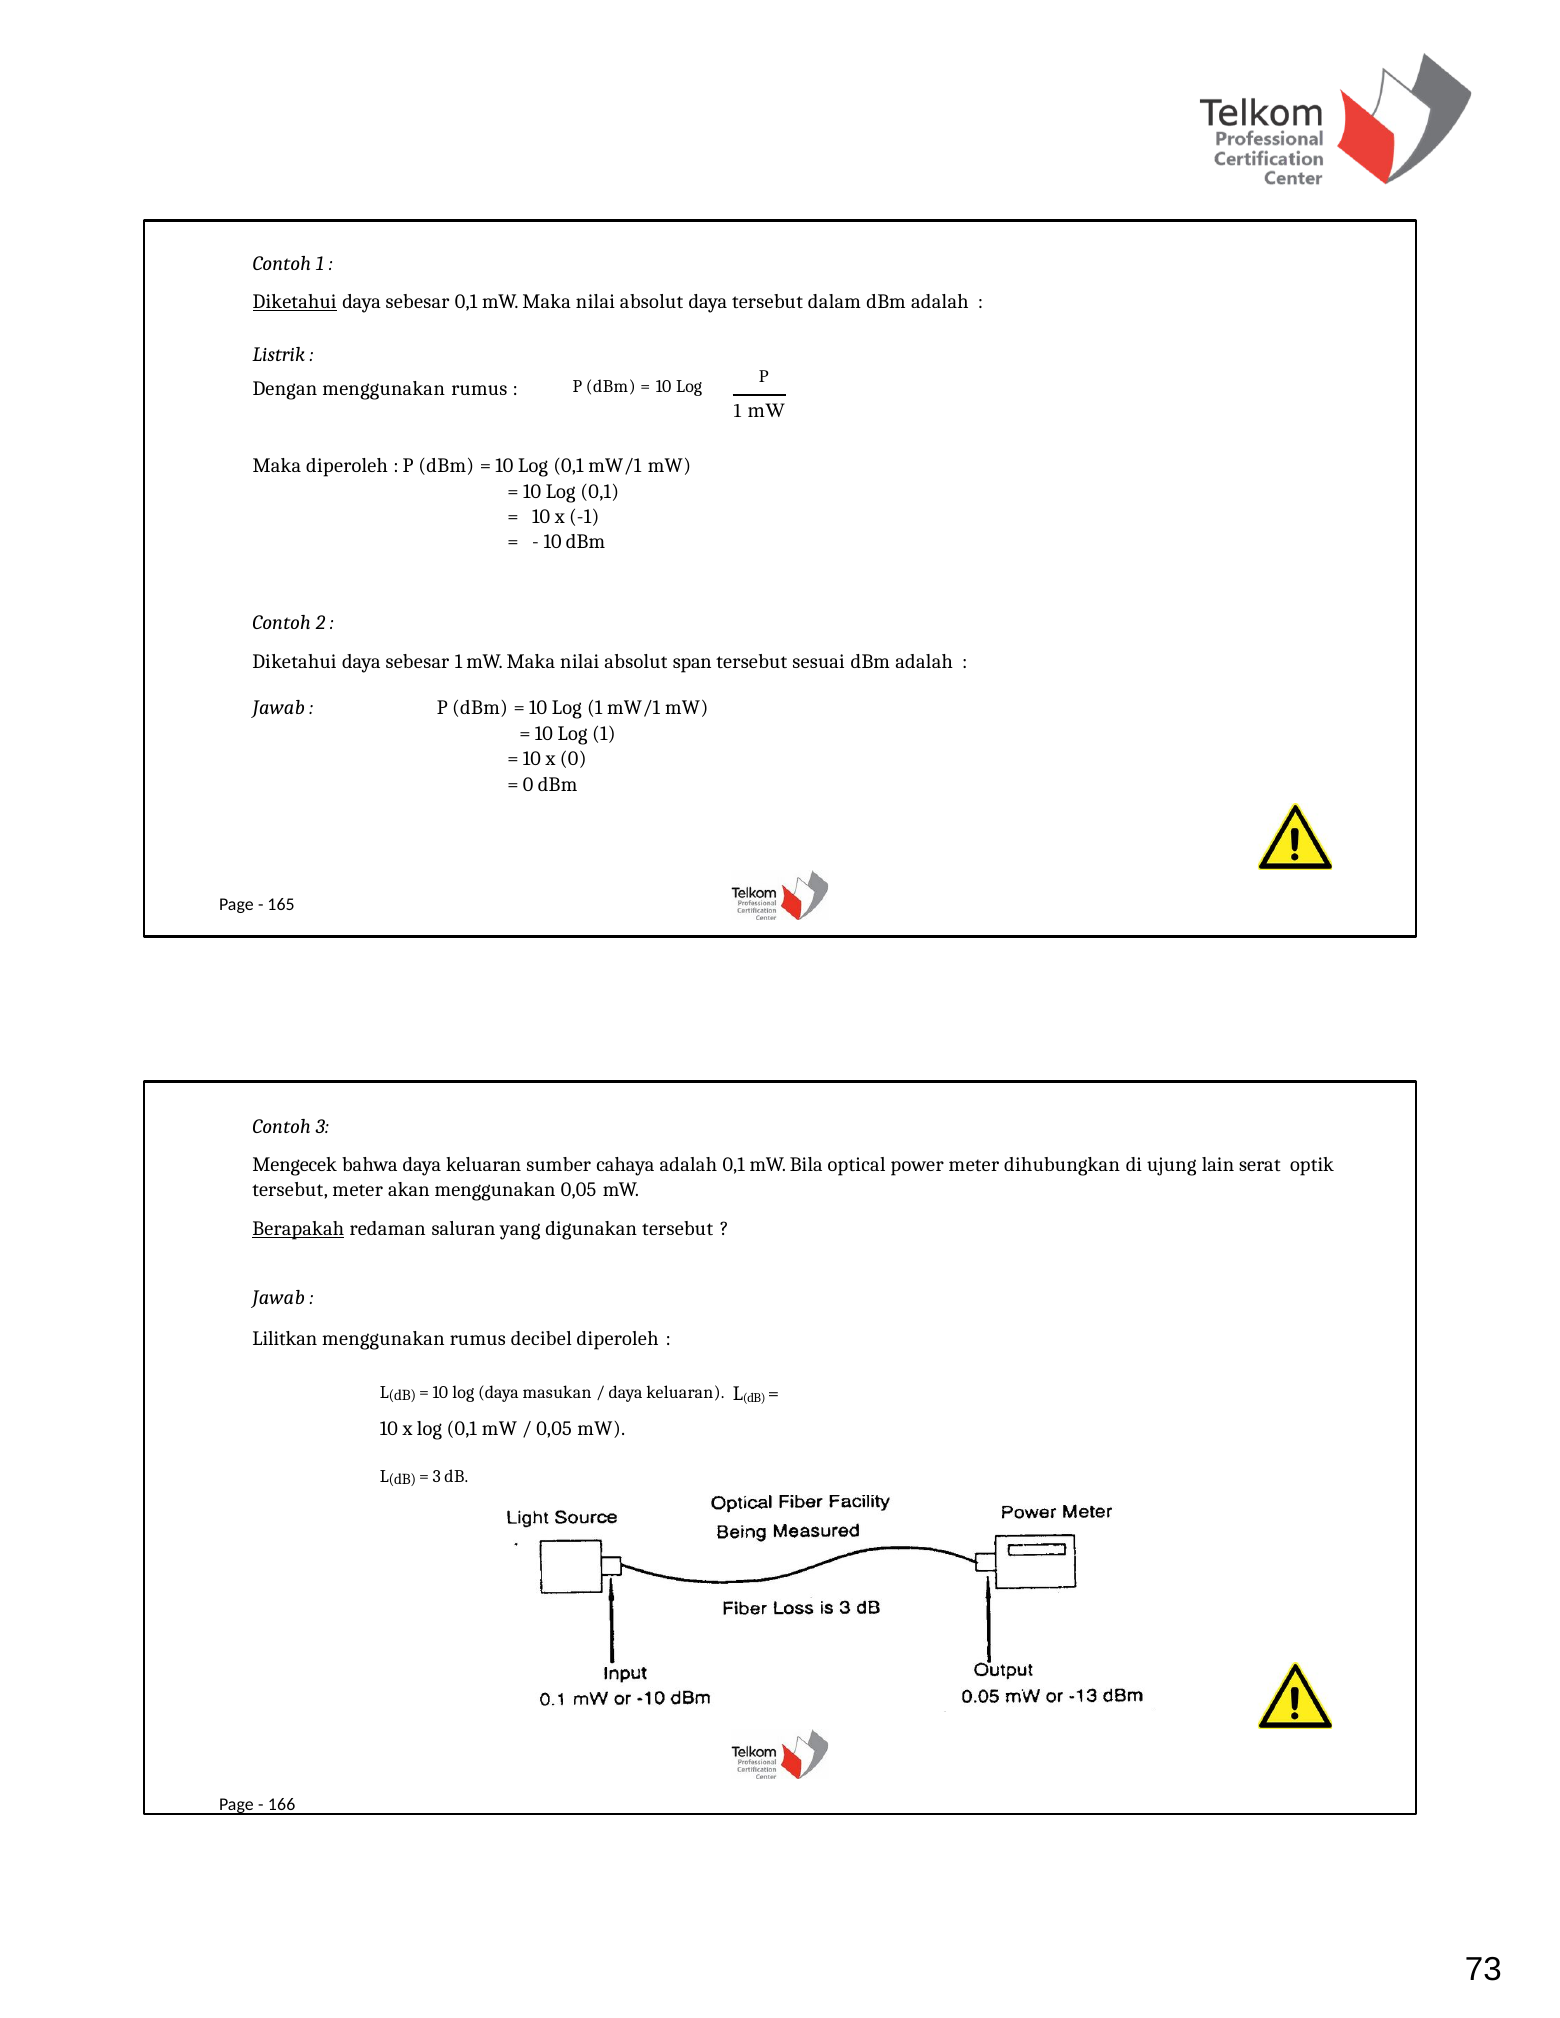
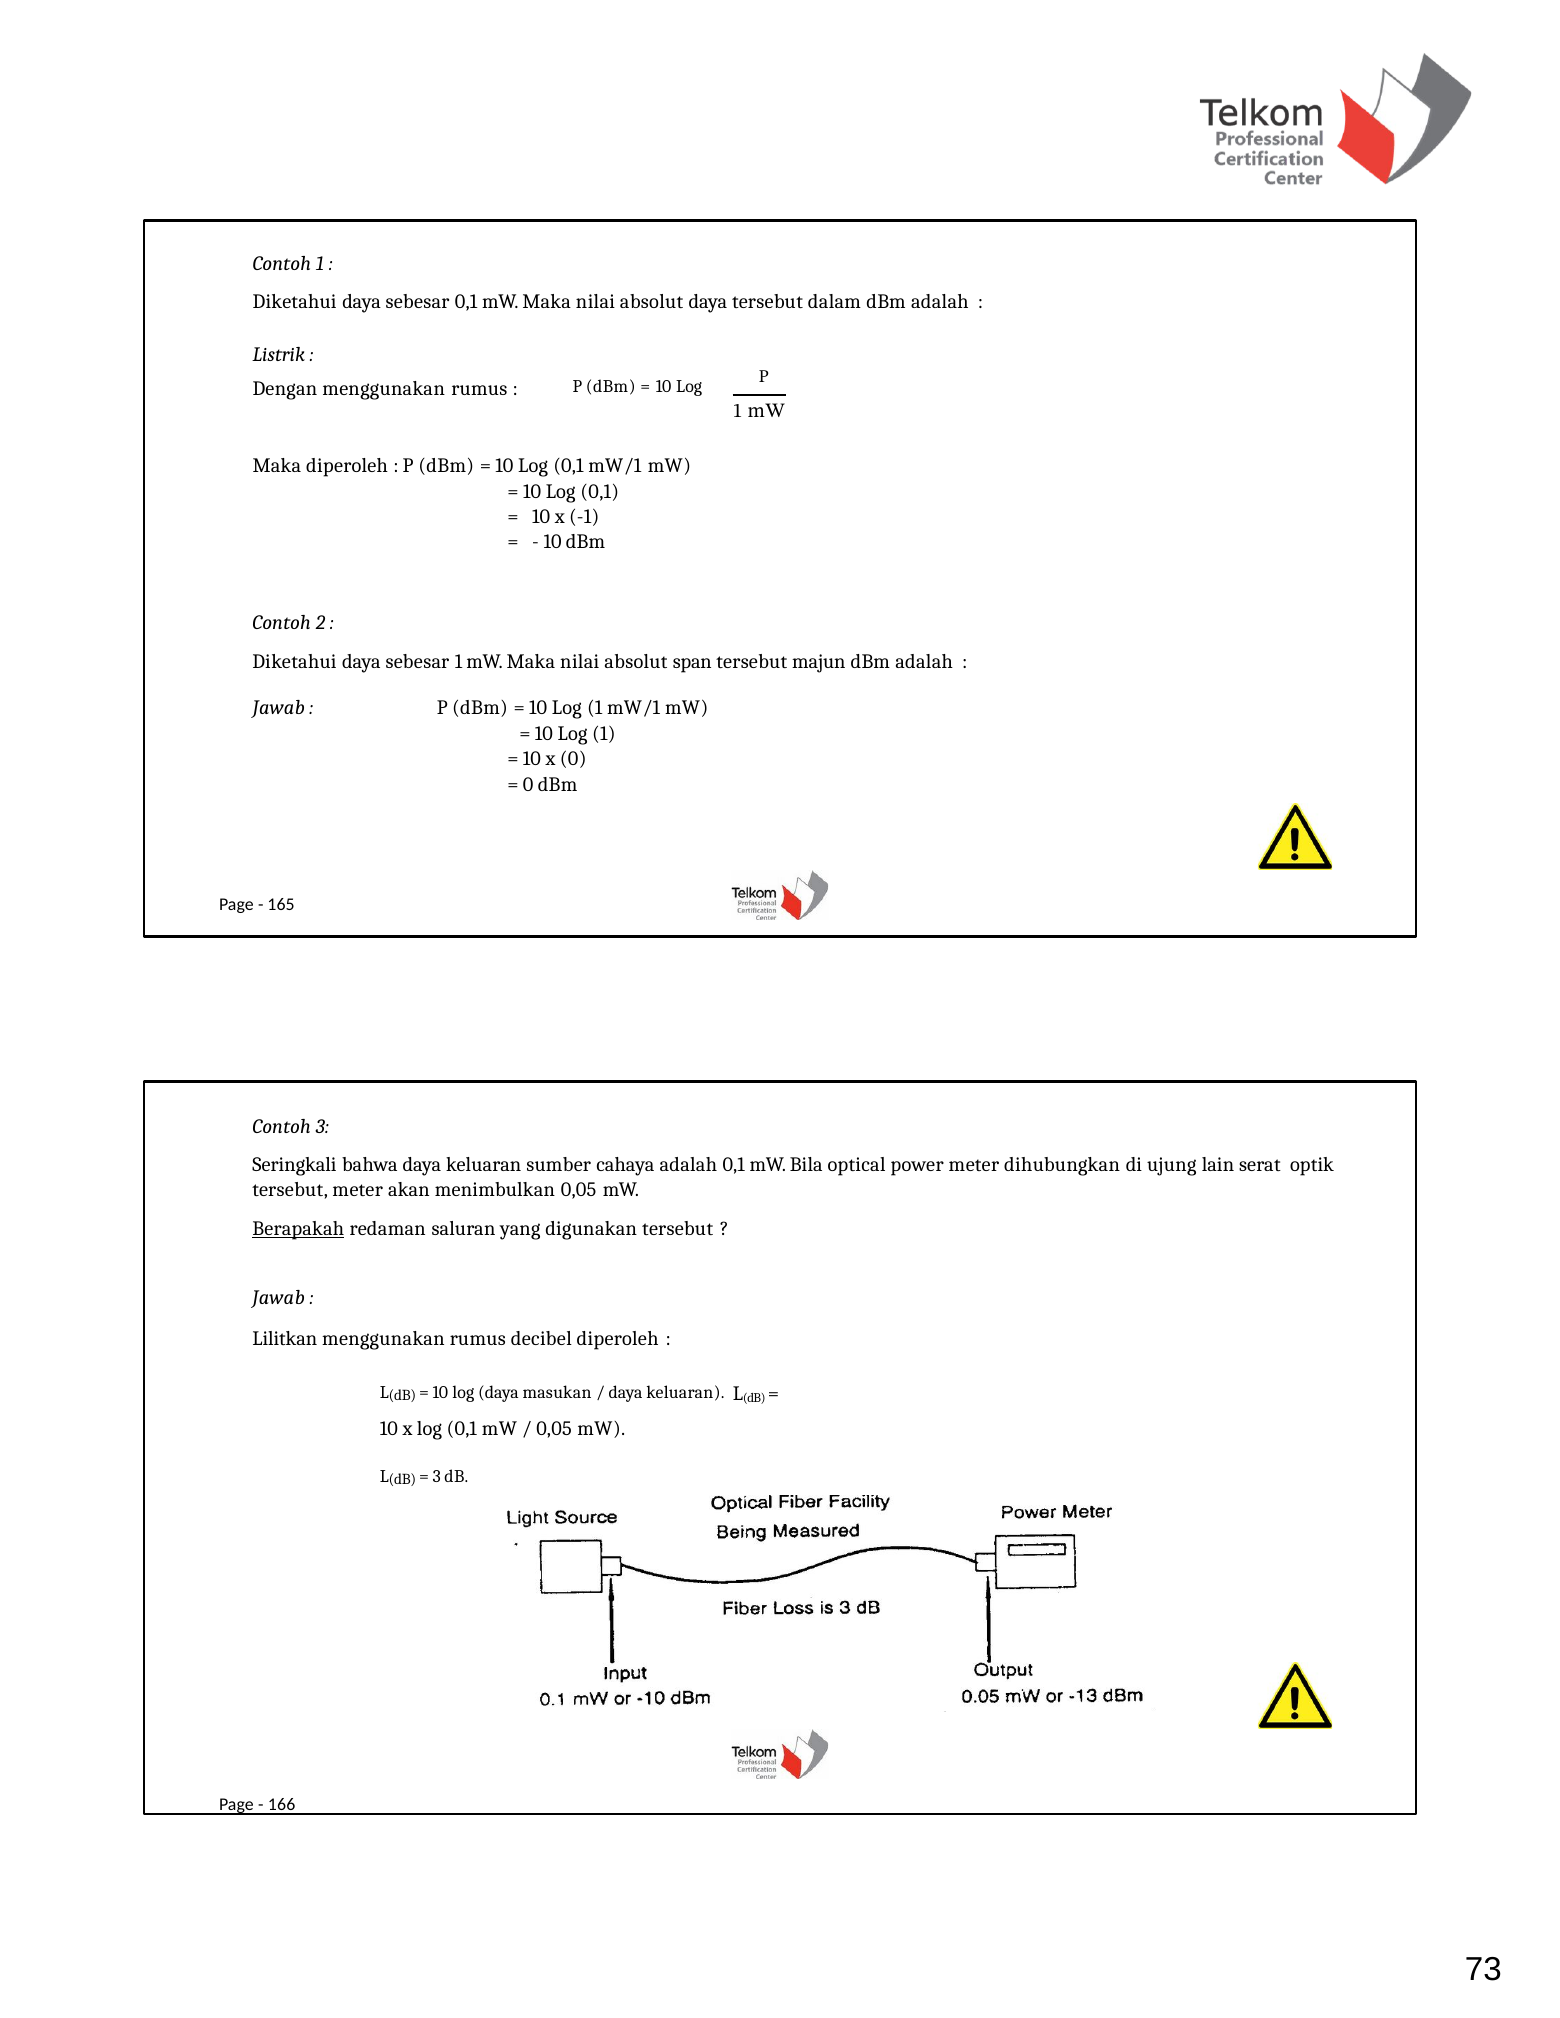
Diketahui at (295, 302) underline: present -> none
sesuai: sesuai -> majun
Mengecek: Mengecek -> Seringkali
akan menggunakan: menggunakan -> menimbulkan
